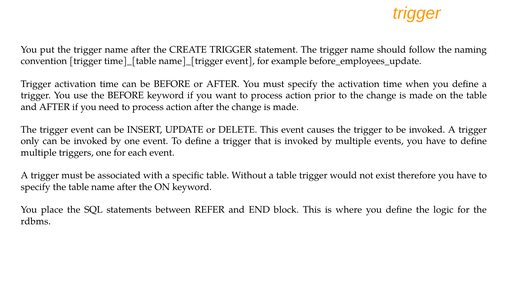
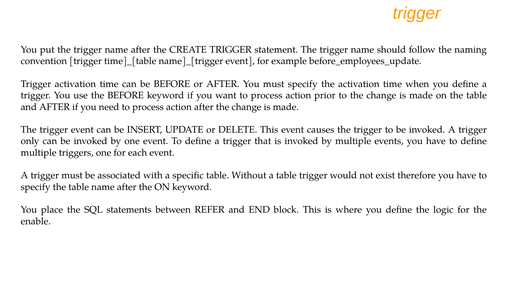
rdbms: rdbms -> enable
